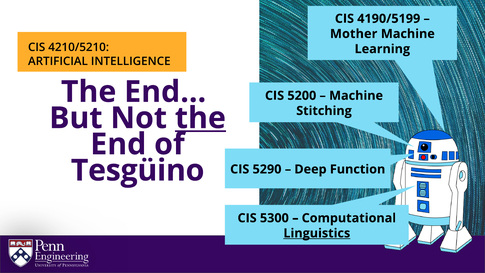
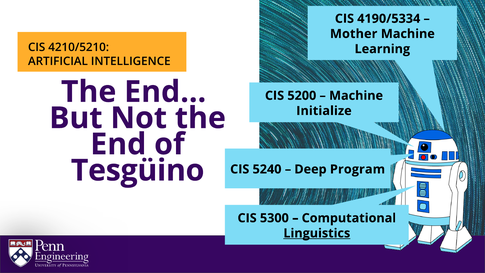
4190/5199: 4190/5199 -> 4190/5334
Stitching: Stitching -> Initialize
the at (200, 118) underline: present -> none
5290: 5290 -> 5240
Function: Function -> Program
